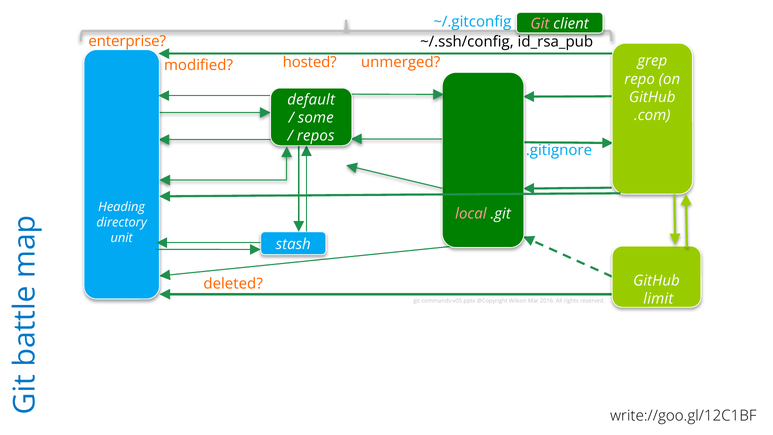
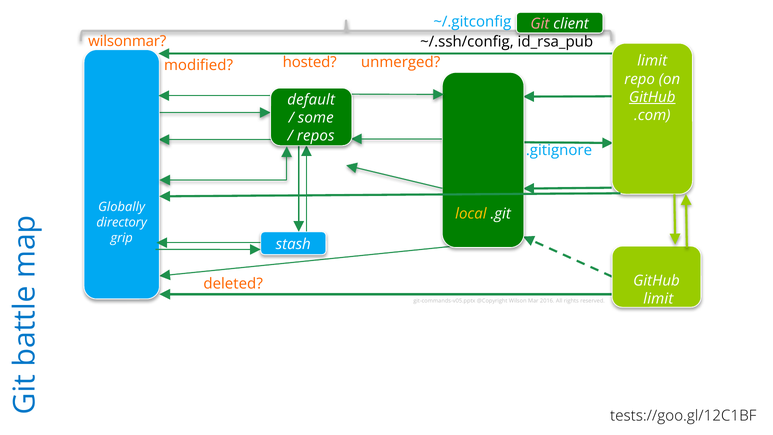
enterprise: enterprise -> wilsonmar
grep at (652, 61): grep -> limit
GitHub at (652, 97) underline: none -> present
Heading: Heading -> Globally
local colour: pink -> yellow
unit: unit -> grip
write://goo.gl/12C1BF: write://goo.gl/12C1BF -> tests://goo.gl/12C1BF
